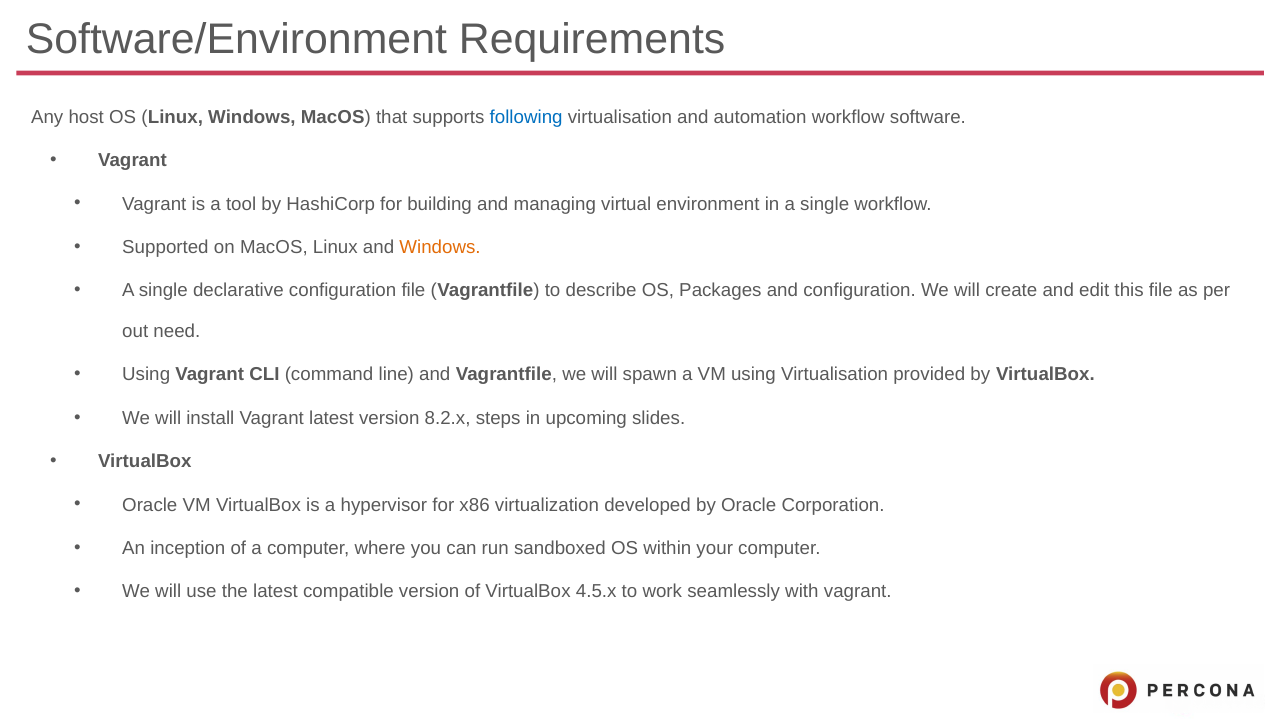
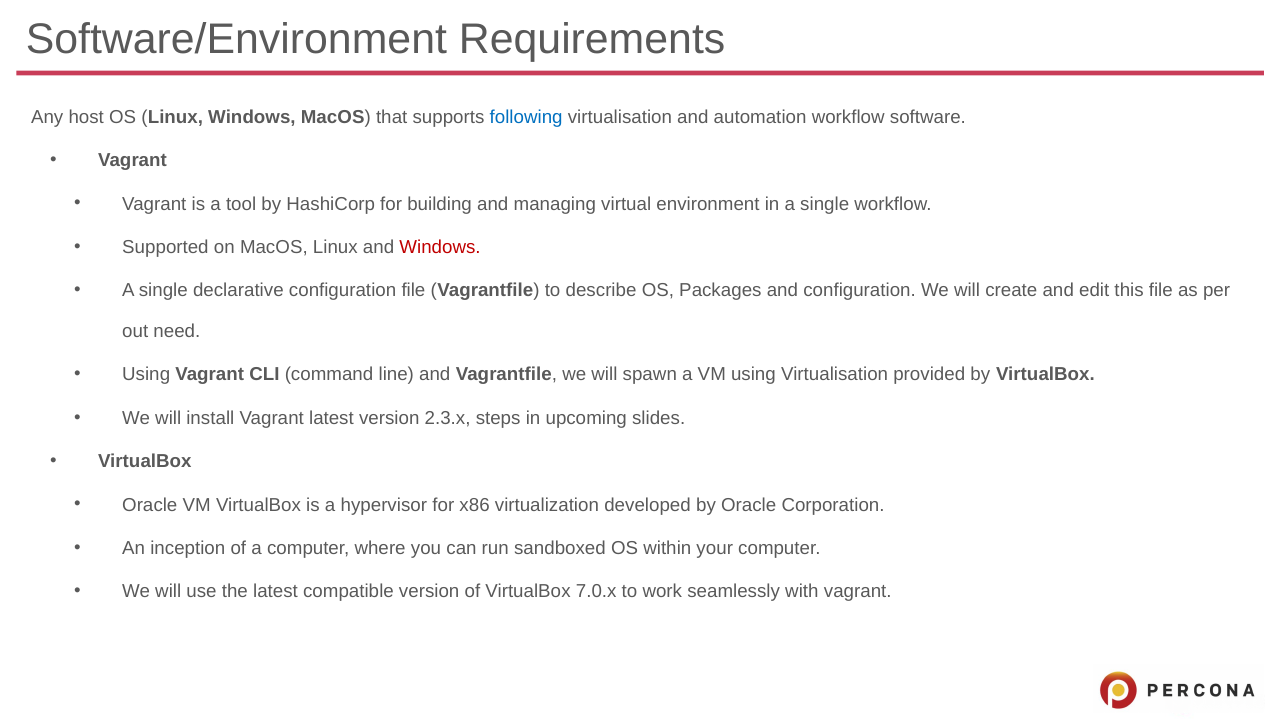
Windows at (440, 247) colour: orange -> red
8.2.x: 8.2.x -> 2.3.x
4.5.x: 4.5.x -> 7.0.x
